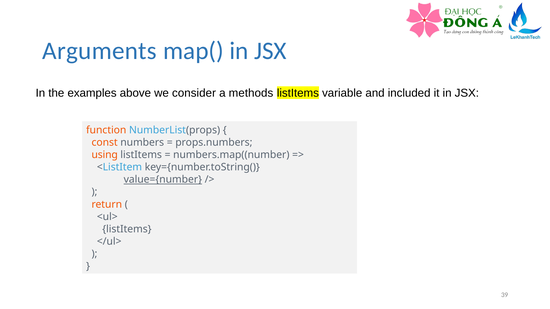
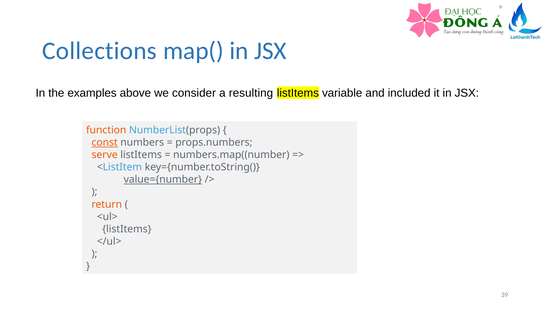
Arguments: Arguments -> Collections
methods: methods -> resulting
const underline: none -> present
using: using -> serve
